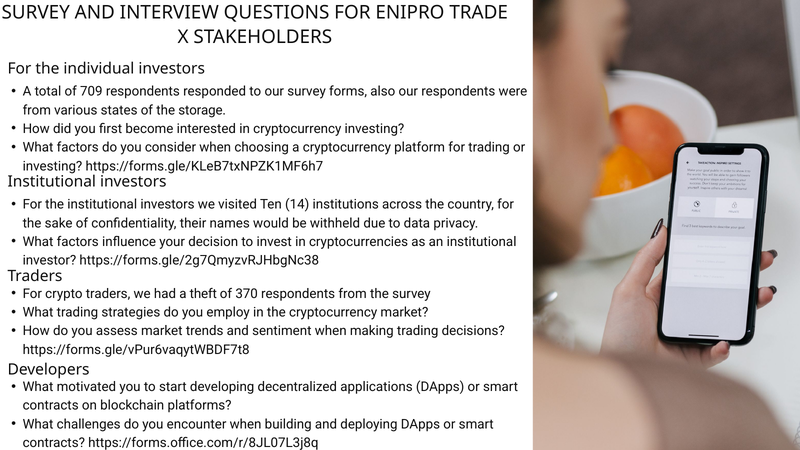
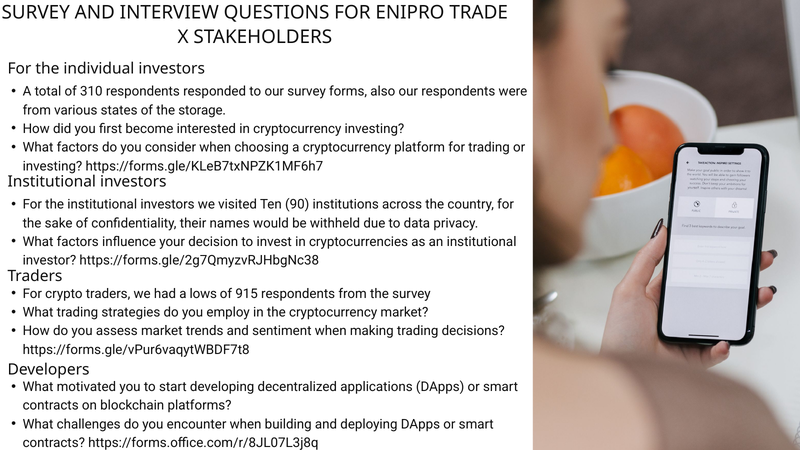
709: 709 -> 310
14: 14 -> 90
theft: theft -> lows
370: 370 -> 915
